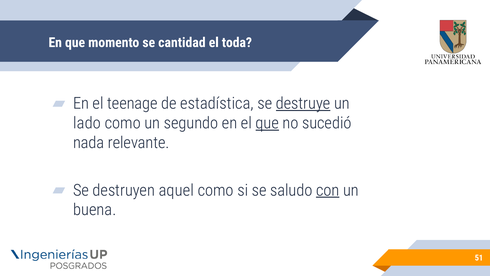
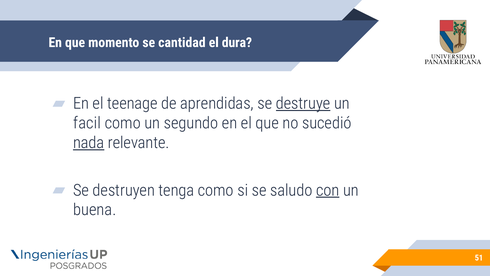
toda: toda -> dura
estadística: estadística -> aprendidas
lado: lado -> facil
que at (267, 123) underline: present -> none
nada underline: none -> present
aquel: aquel -> tenga
